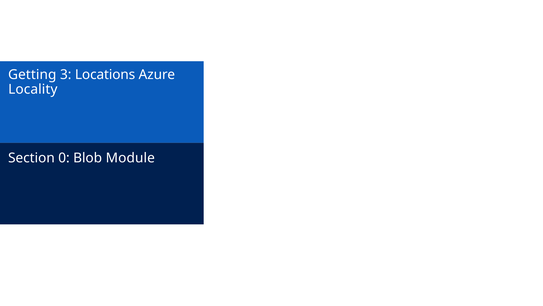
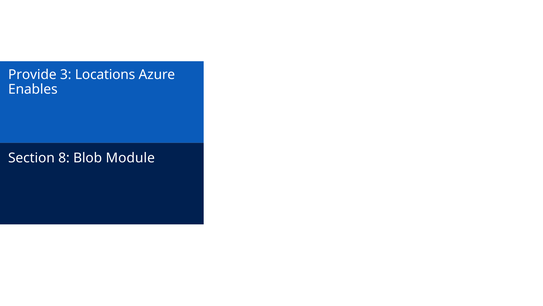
Getting: Getting -> Provide
Locality: Locality -> Enables
0: 0 -> 8
